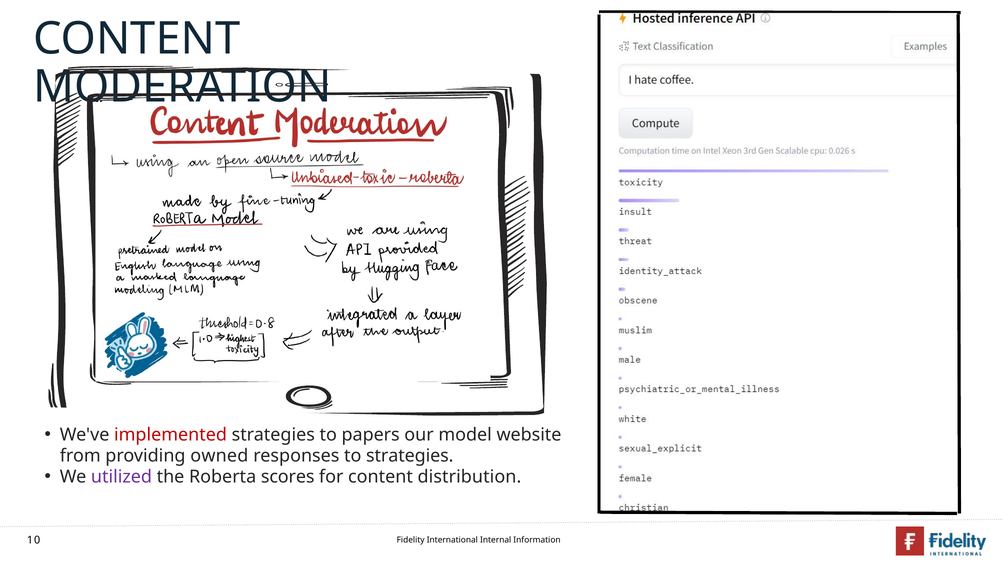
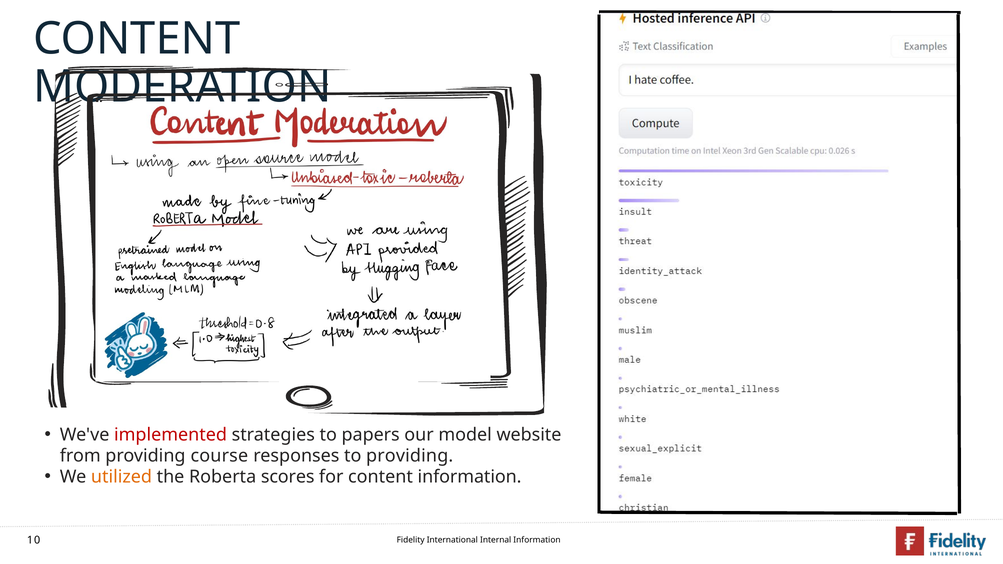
owned: owned -> course
to strategies: strategies -> providing
utilized colour: purple -> orange
content distribution: distribution -> information
